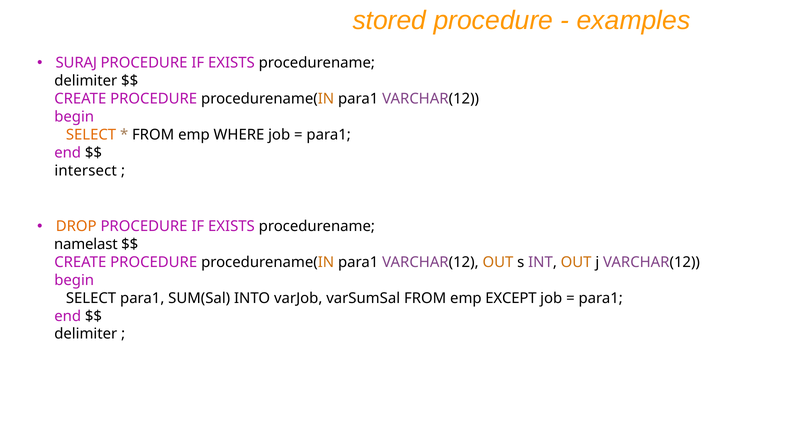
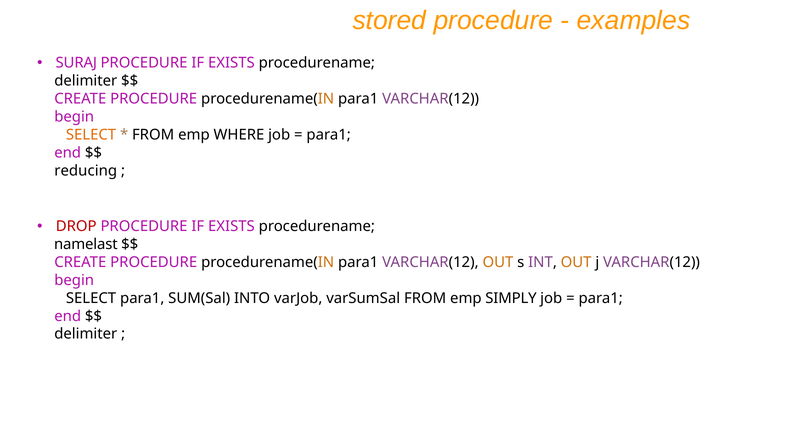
intersect: intersect -> reducing
DROP colour: orange -> red
EXCEPT: EXCEPT -> SIMPLY
